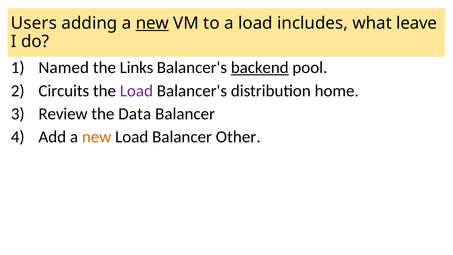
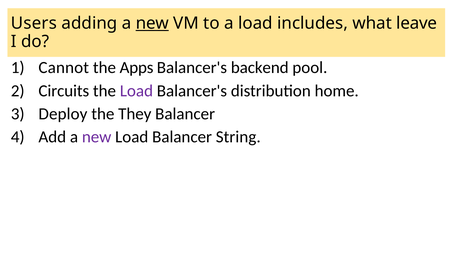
Named: Named -> Cannot
Links: Links -> Apps
backend underline: present -> none
Review: Review -> Deploy
Data: Data -> They
new at (97, 137) colour: orange -> purple
Other: Other -> String
